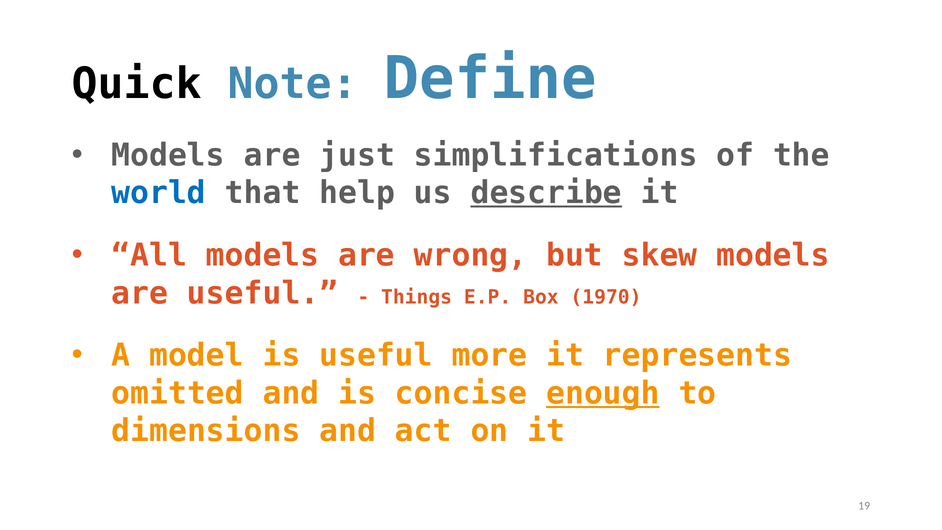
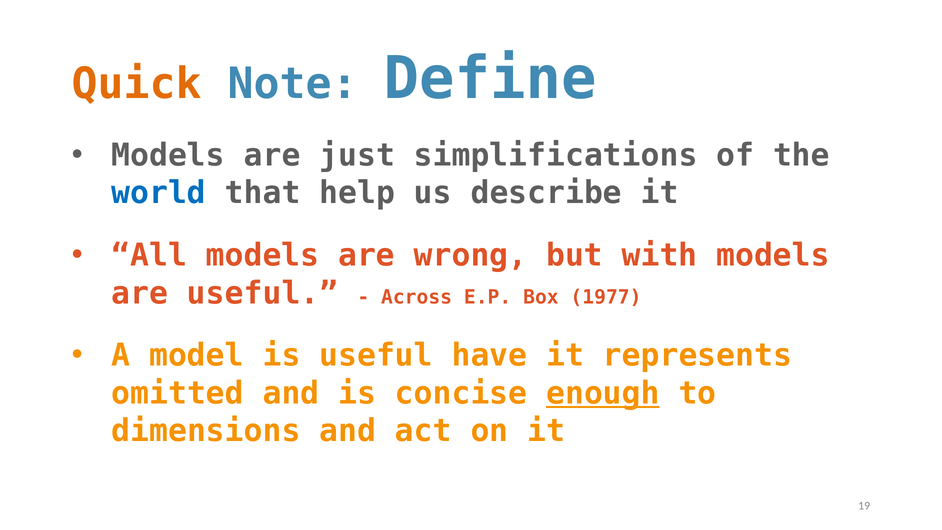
Quick colour: black -> orange
describe underline: present -> none
skew: skew -> with
Things: Things -> Across
1970: 1970 -> 1977
more: more -> have
